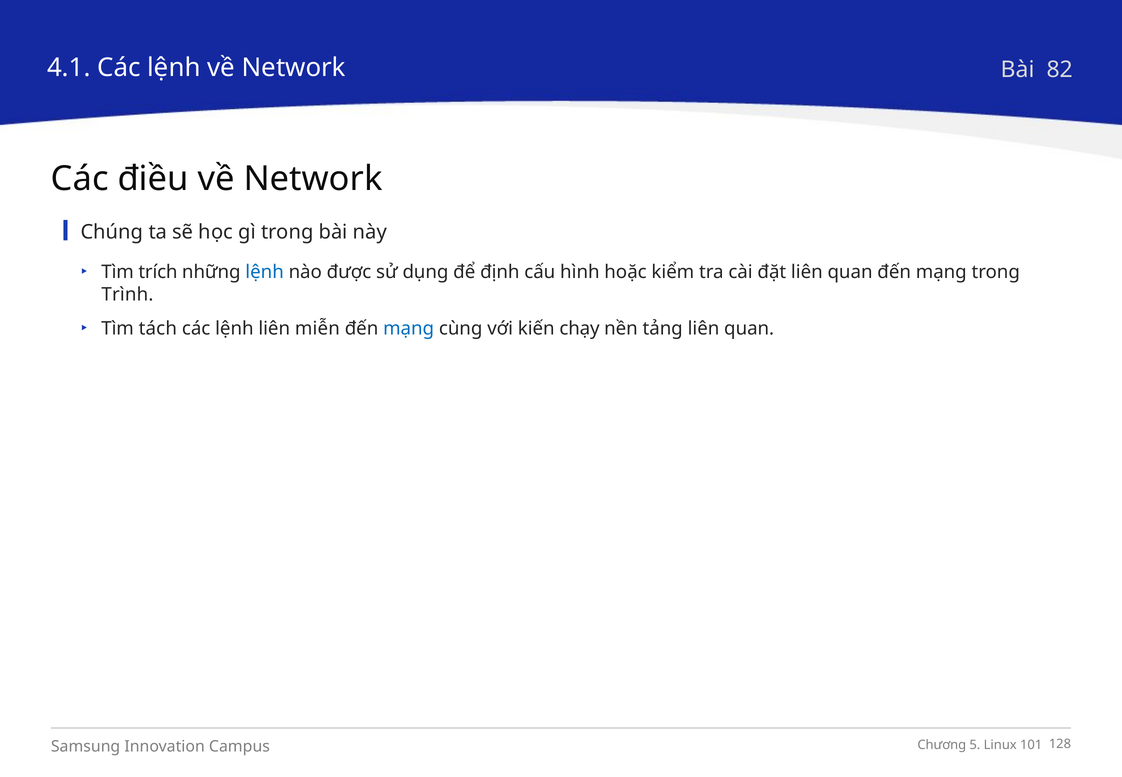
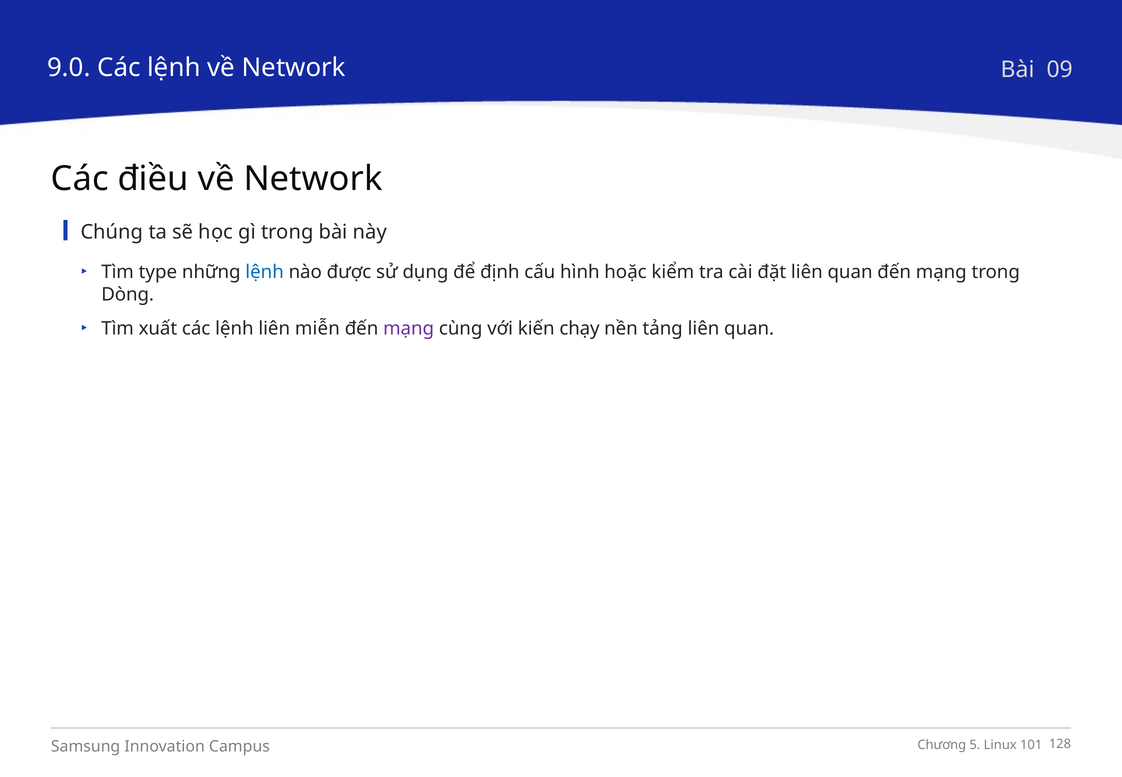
4.1: 4.1 -> 9.0
82: 82 -> 09
trích: trích -> type
Trình: Trình -> Dòng
tách: tách -> xuất
mạng at (409, 329) colour: blue -> purple
